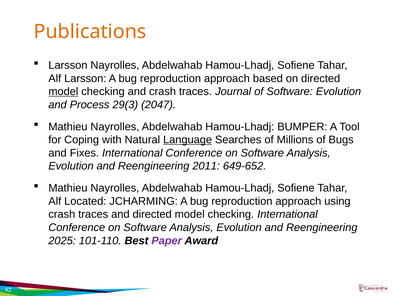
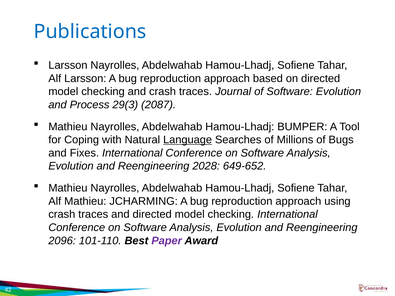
Publications colour: orange -> blue
model at (63, 92) underline: present -> none
2047: 2047 -> 2087
2011: 2011 -> 2028
Alf Located: Located -> Mathieu
2025: 2025 -> 2096
